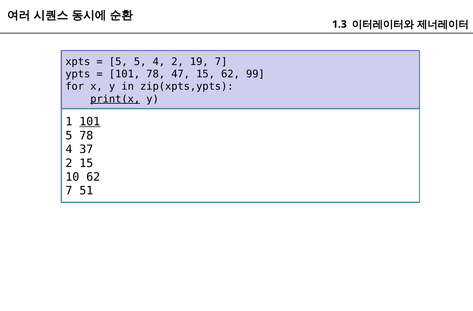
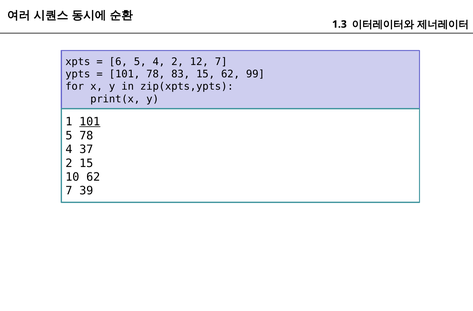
5 at (118, 62): 5 -> 6
19: 19 -> 12
47: 47 -> 83
print(x underline: present -> none
51: 51 -> 39
